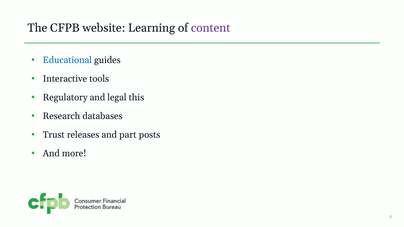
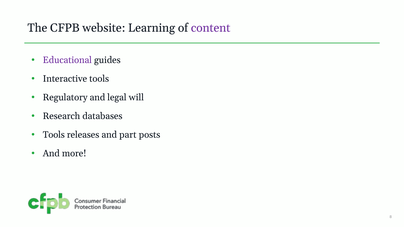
Educational colour: blue -> purple
this: this -> will
Trust at (54, 135): Trust -> Tools
